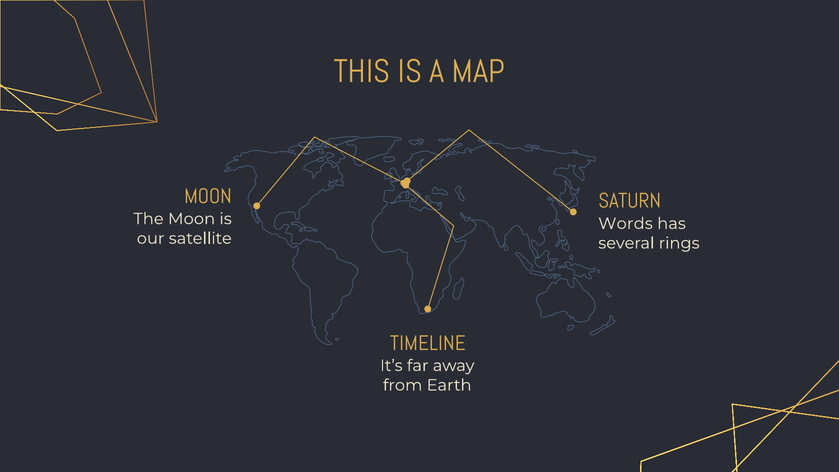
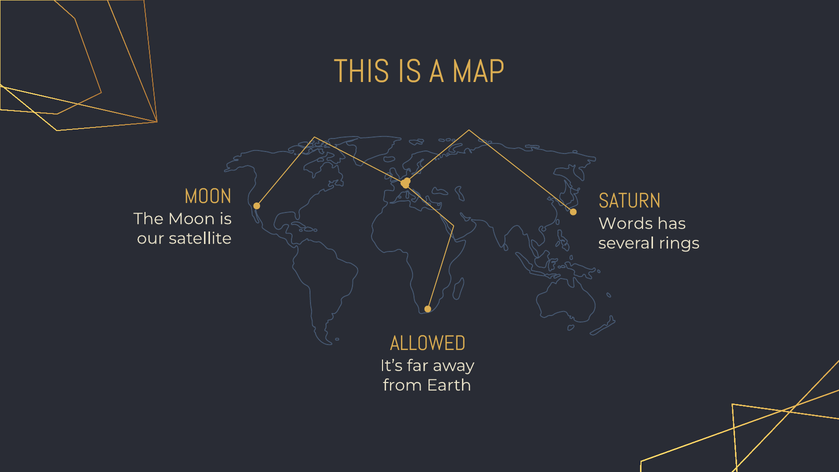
TIMELINE: TIMELINE -> ALLOWED
